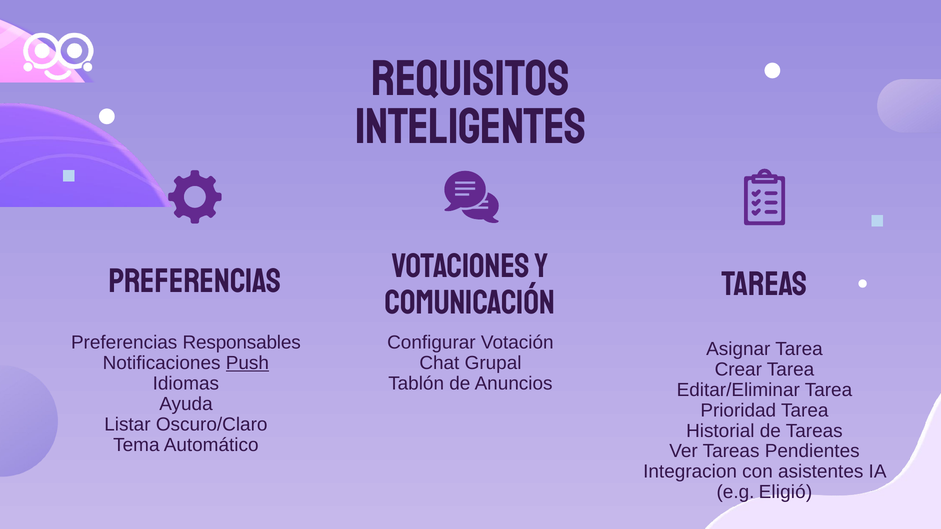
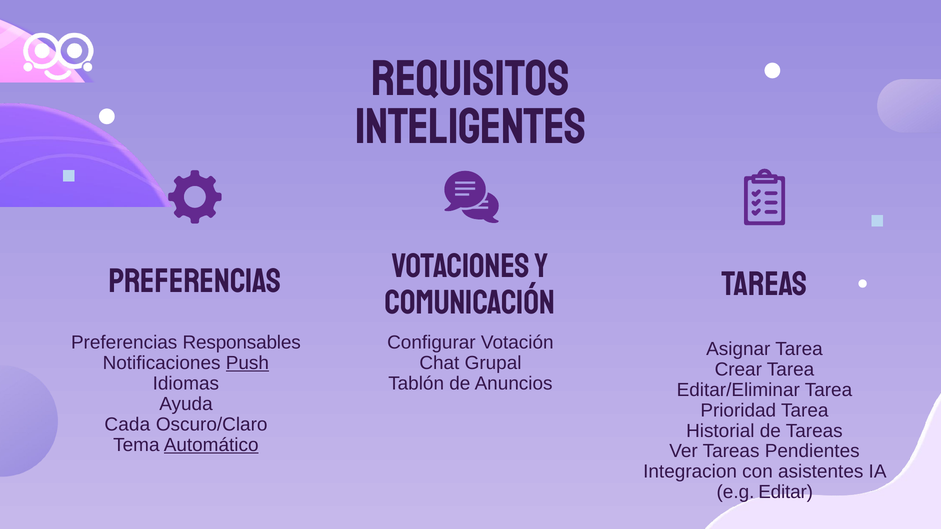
Listar: Listar -> Cada
Automático underline: none -> present
Eligió: Eligió -> Editar
